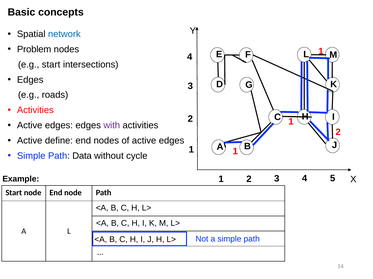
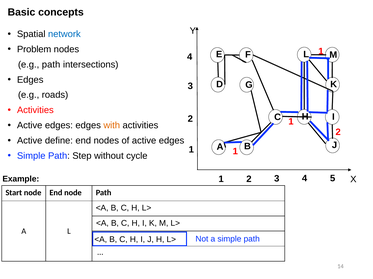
e.g start: start -> path
with colour: purple -> orange
Data: Data -> Step
